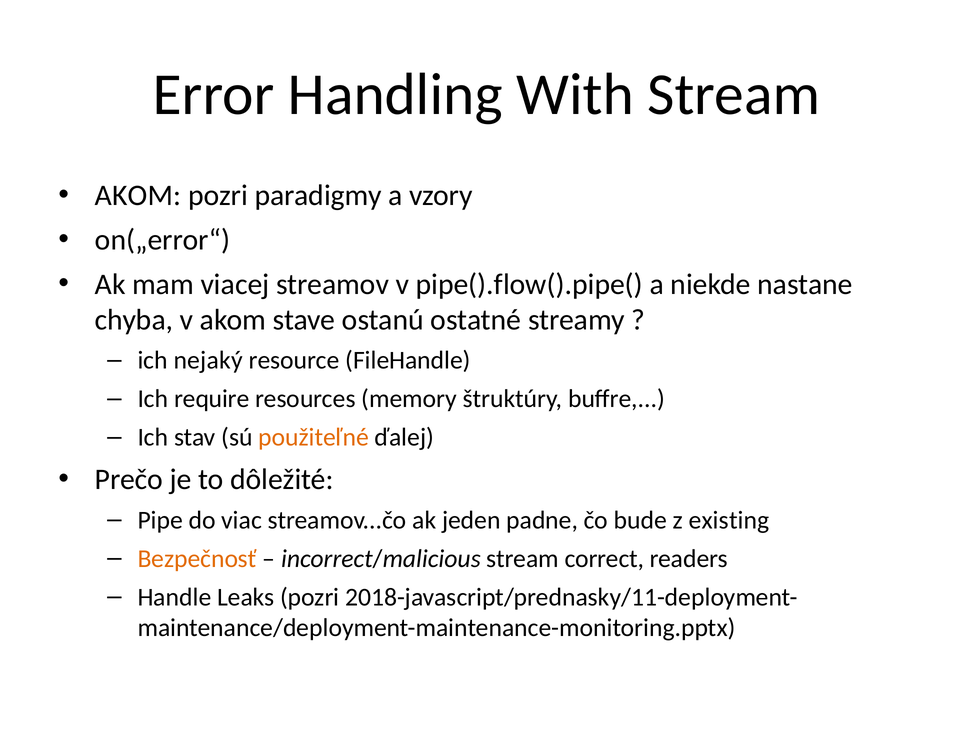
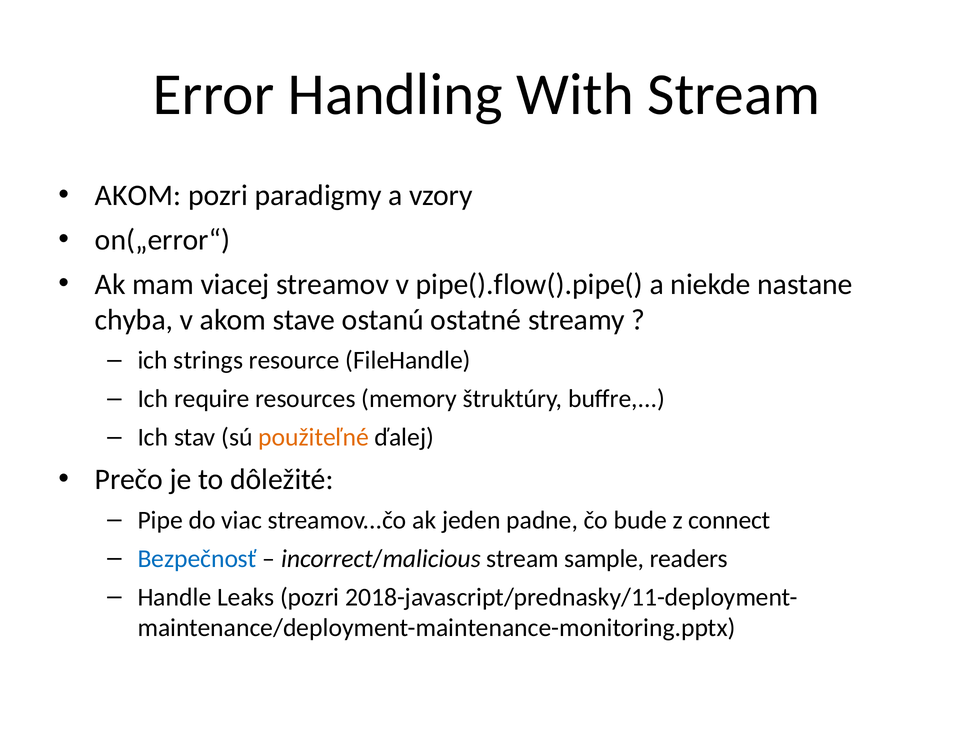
nejaký: nejaký -> strings
existing: existing -> connect
Bezpečnosť colour: orange -> blue
correct: correct -> sample
